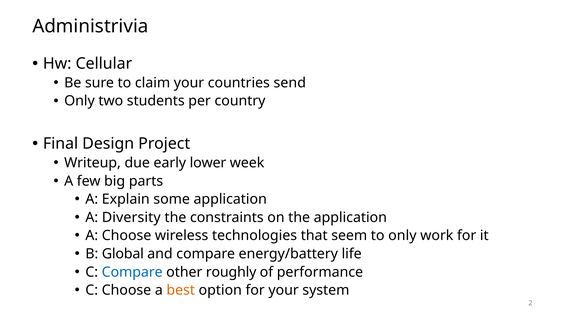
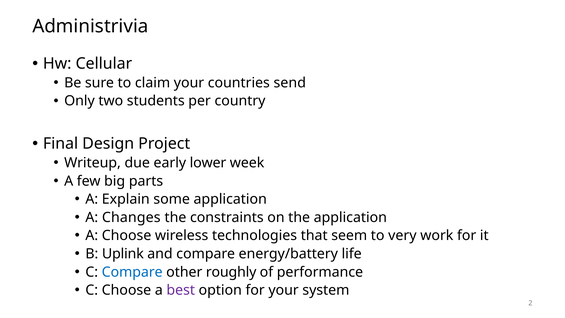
Diversity: Diversity -> Changes
to only: only -> very
Global: Global -> Uplink
best colour: orange -> purple
